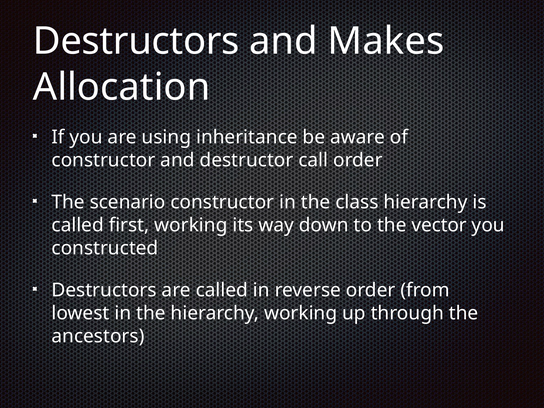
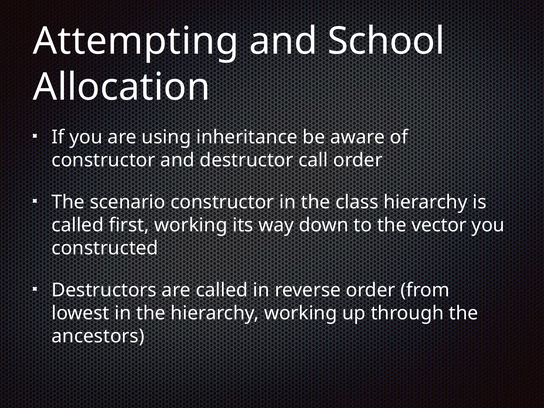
Destructors at (136, 41): Destructors -> Attempting
Makes: Makes -> School
